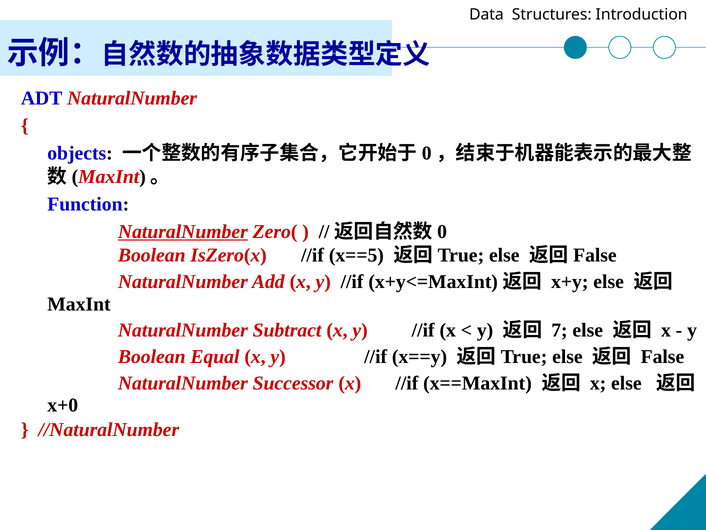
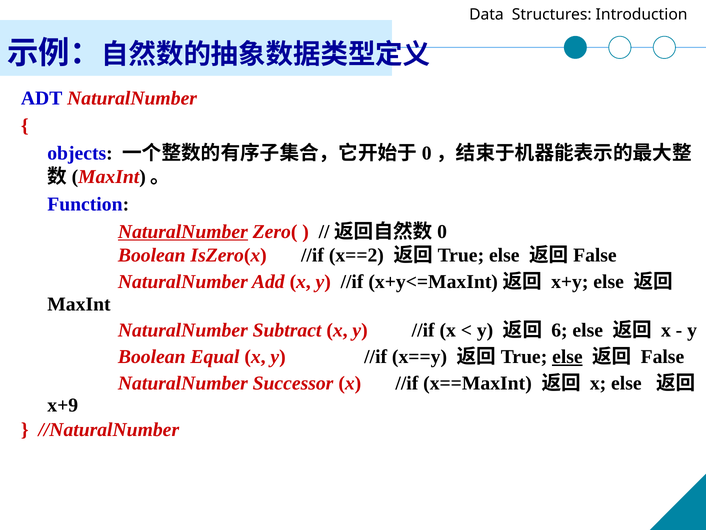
x==5: x==5 -> x==2
7: 7 -> 6
else at (567, 356) underline: none -> present
x+0: x+0 -> x+9
